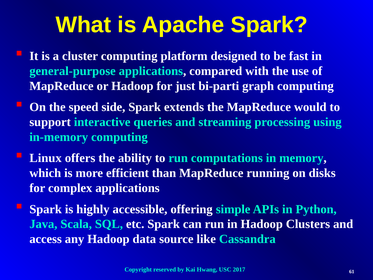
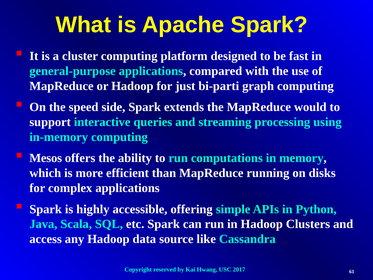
Linux: Linux -> Mesos
